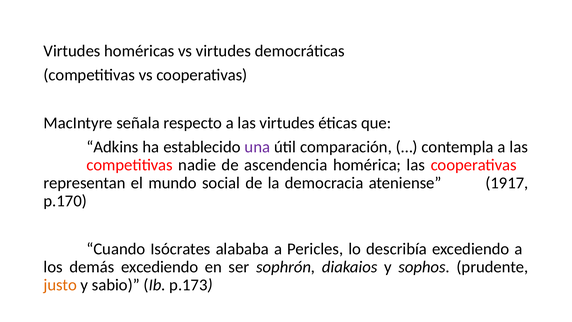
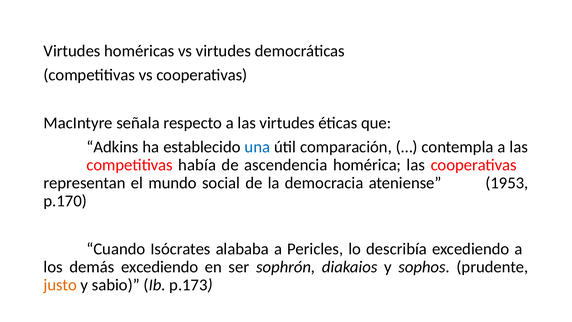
una colour: purple -> blue
nadie: nadie -> había
1917: 1917 -> 1953
